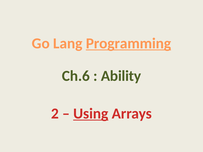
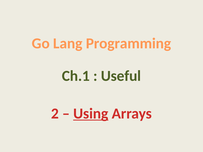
Programming underline: present -> none
Ch.6: Ch.6 -> Ch.1
Ability: Ability -> Useful
